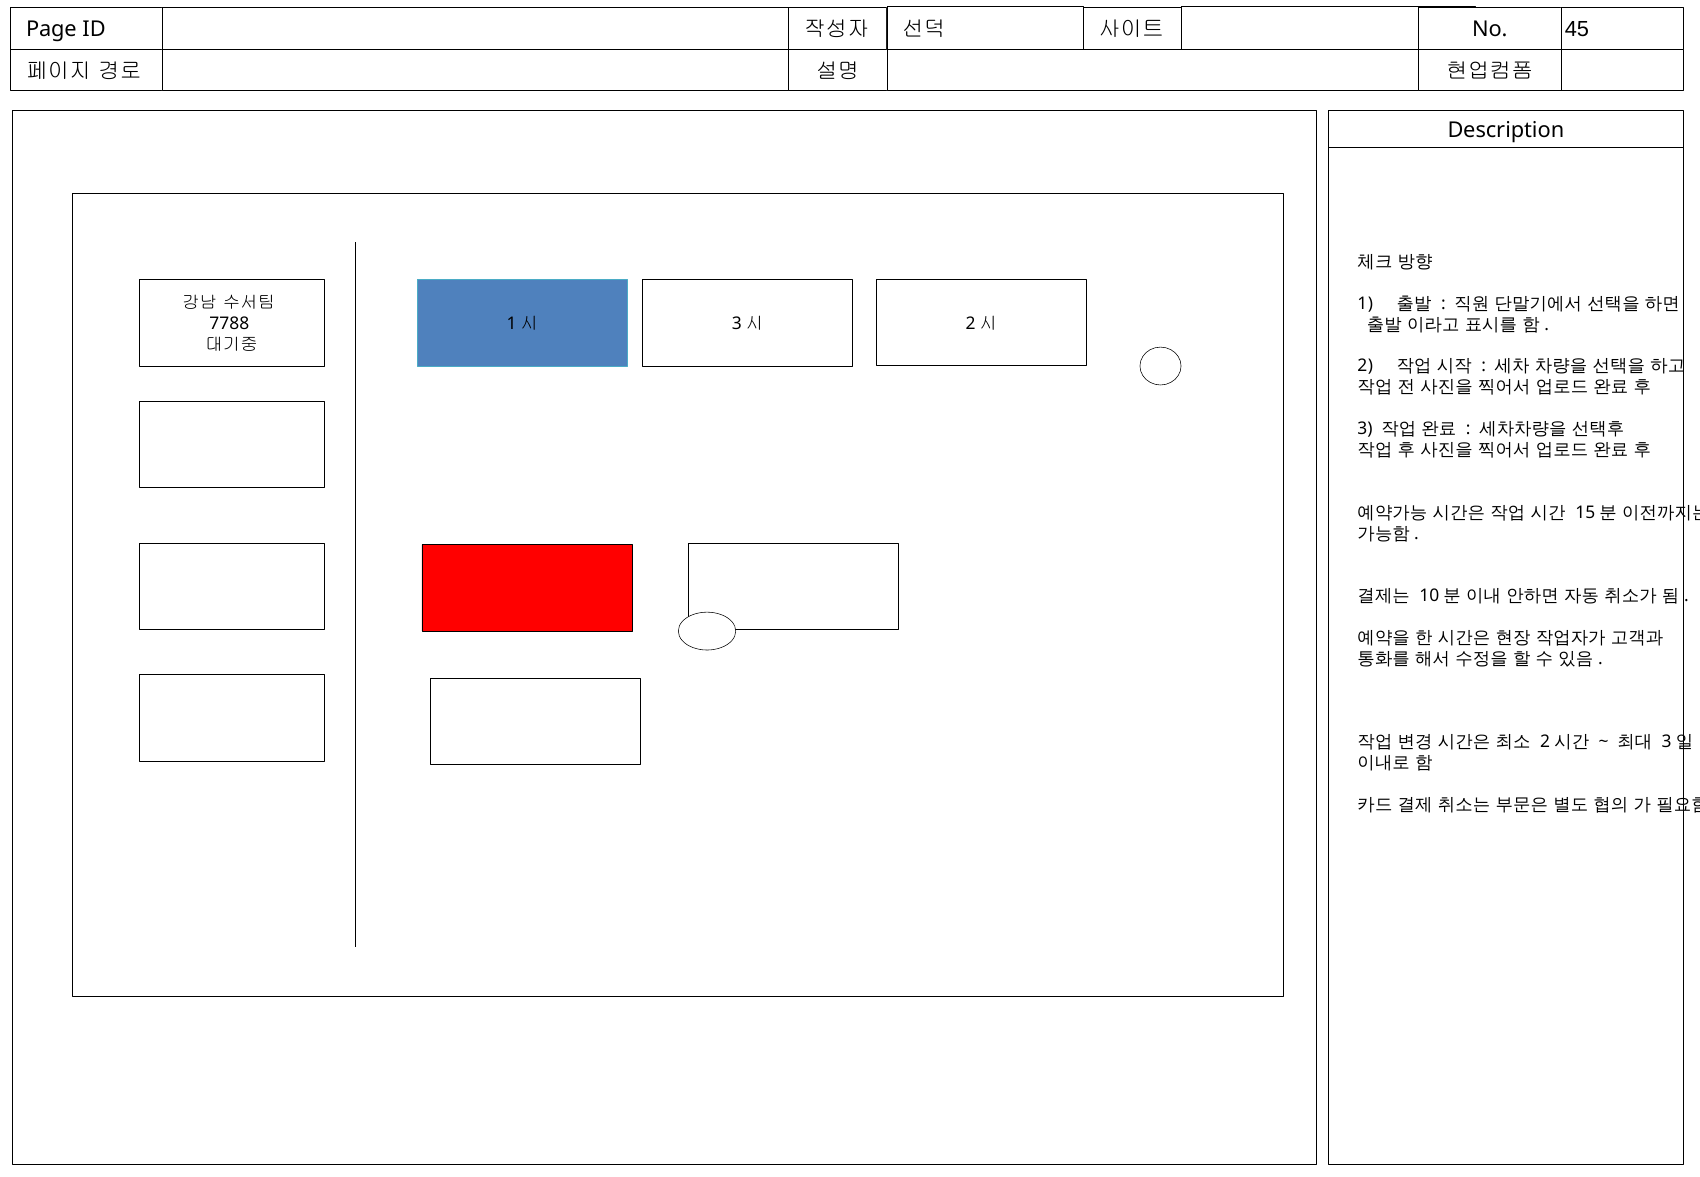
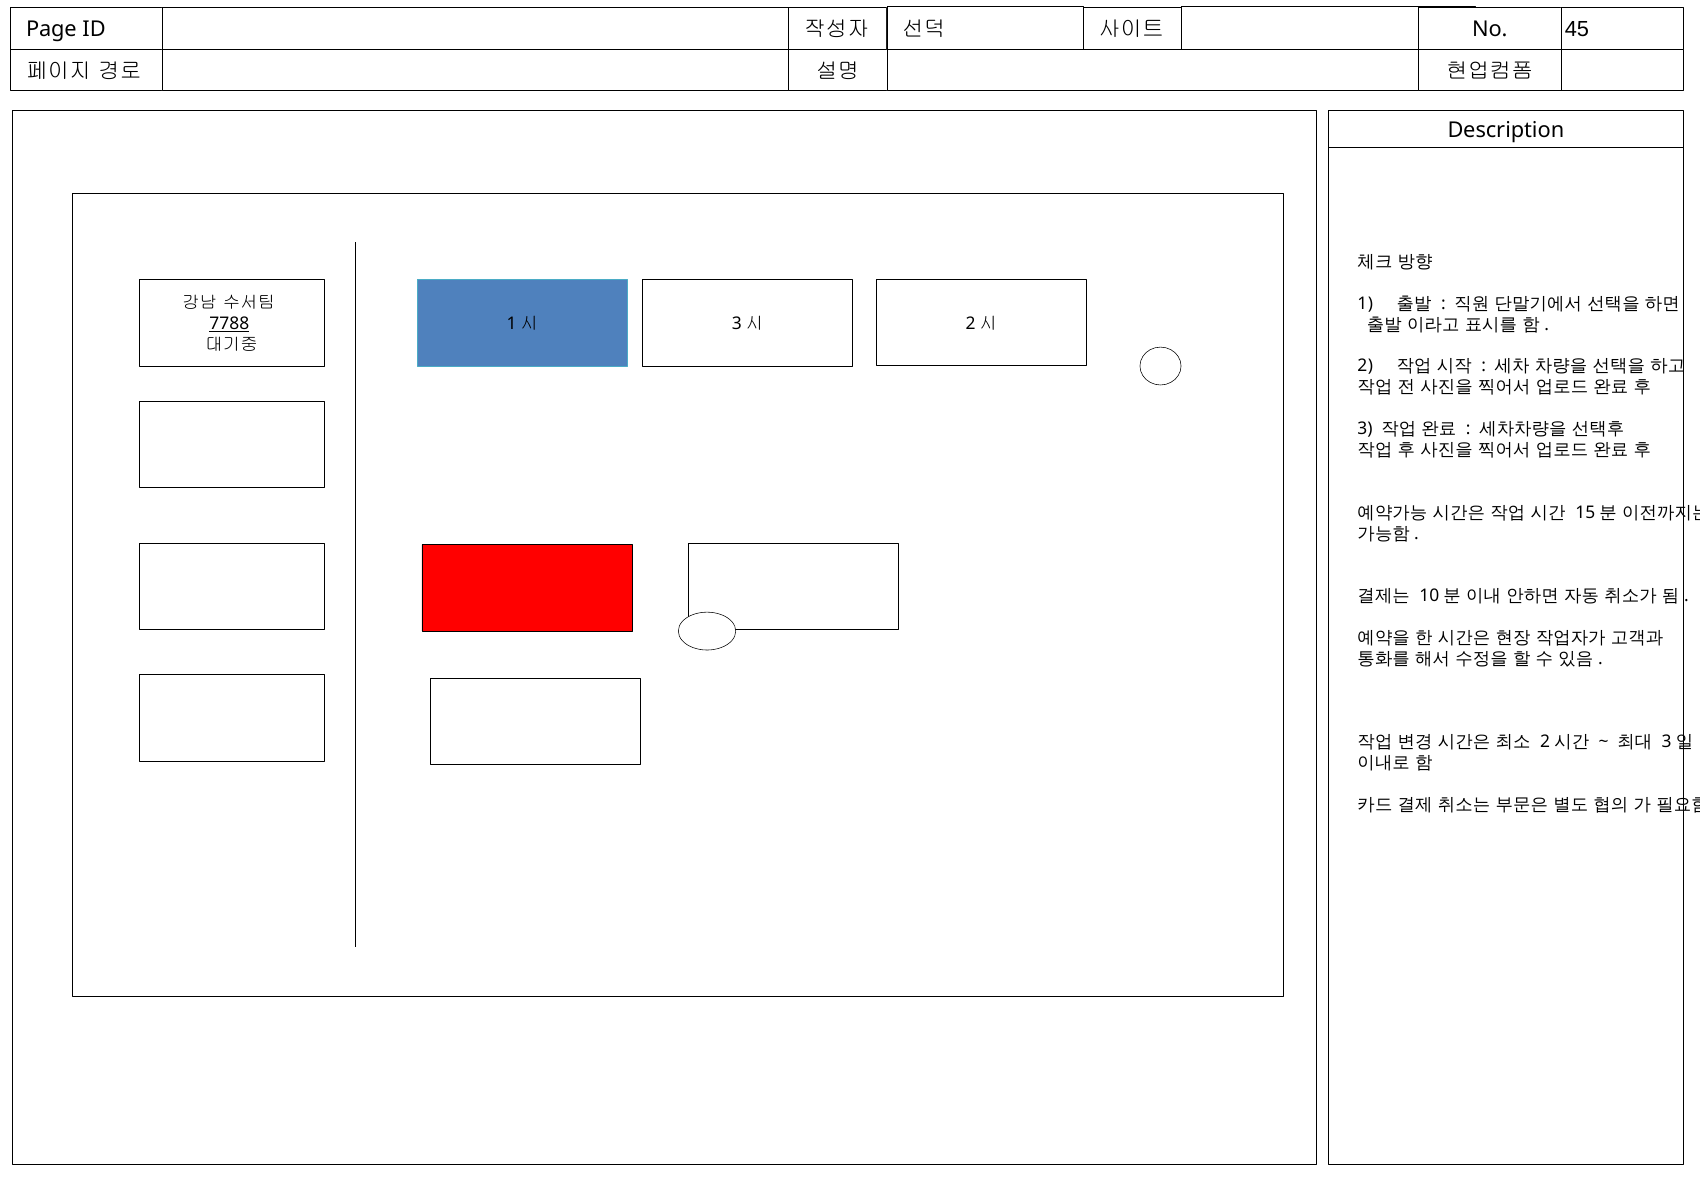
7788 underline: none -> present
